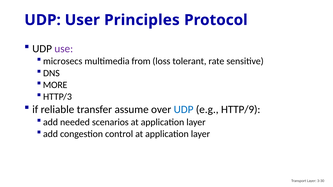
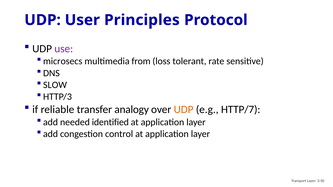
MORE: MORE -> SLOW
assume: assume -> analogy
UDP at (184, 110) colour: blue -> orange
HTTP/9: HTTP/9 -> HTTP/7
scenarios: scenarios -> identified
